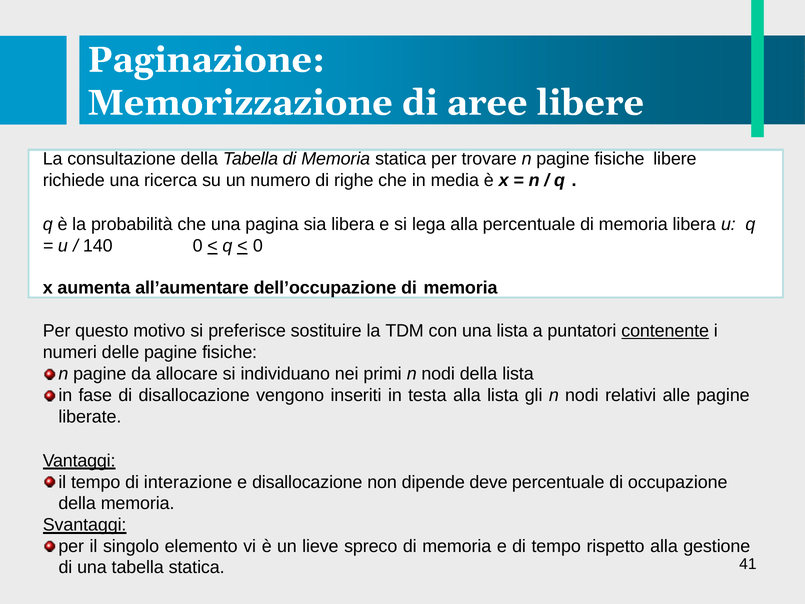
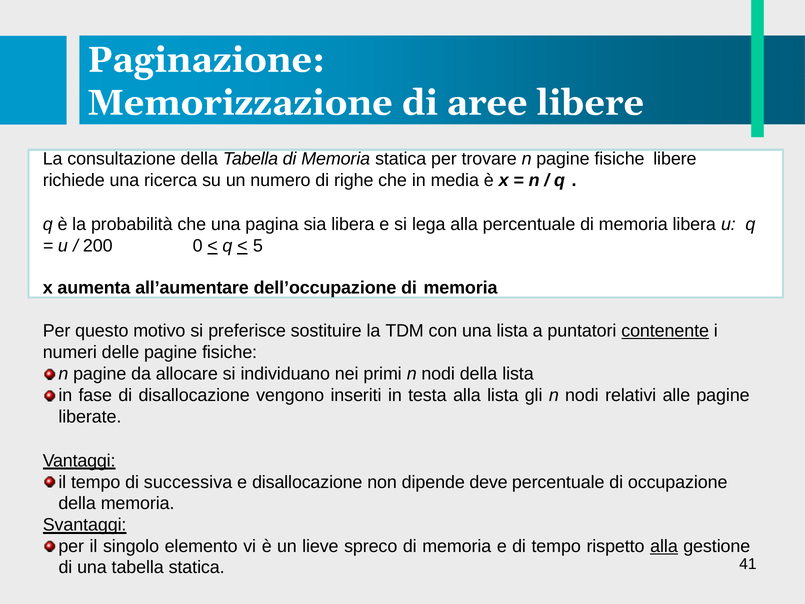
140: 140 -> 200
0 at (258, 246): 0 -> 5
interazione: interazione -> successiva
alla at (664, 546) underline: none -> present
